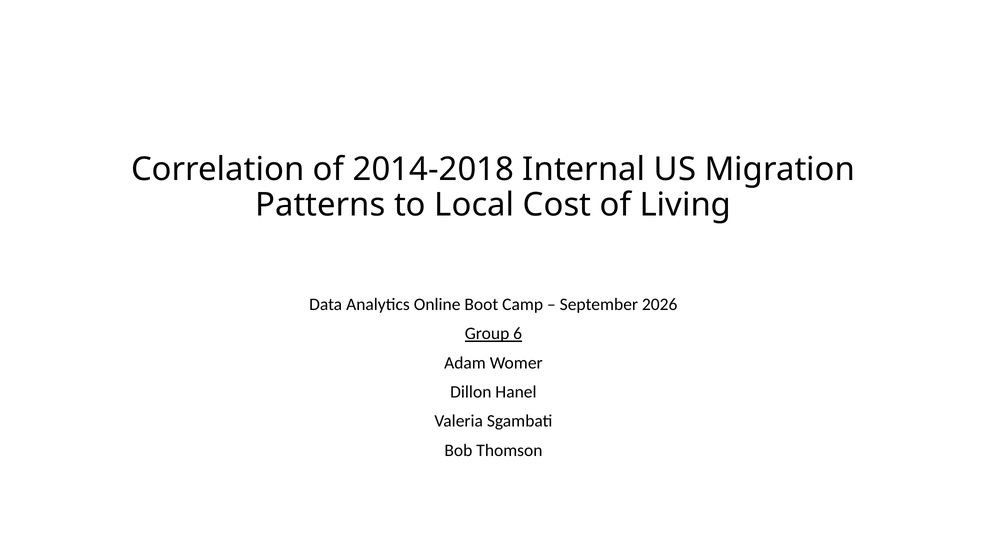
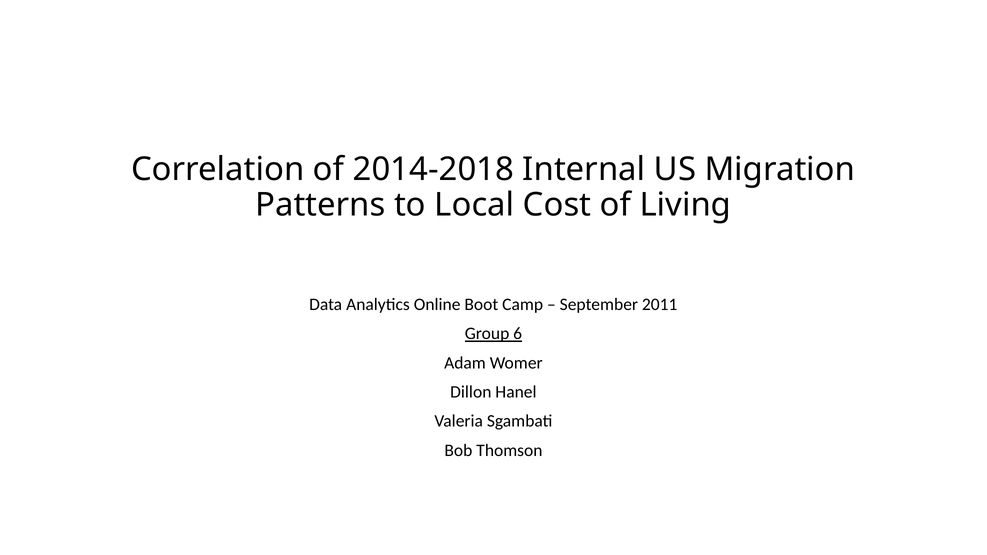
2026: 2026 -> 2011
